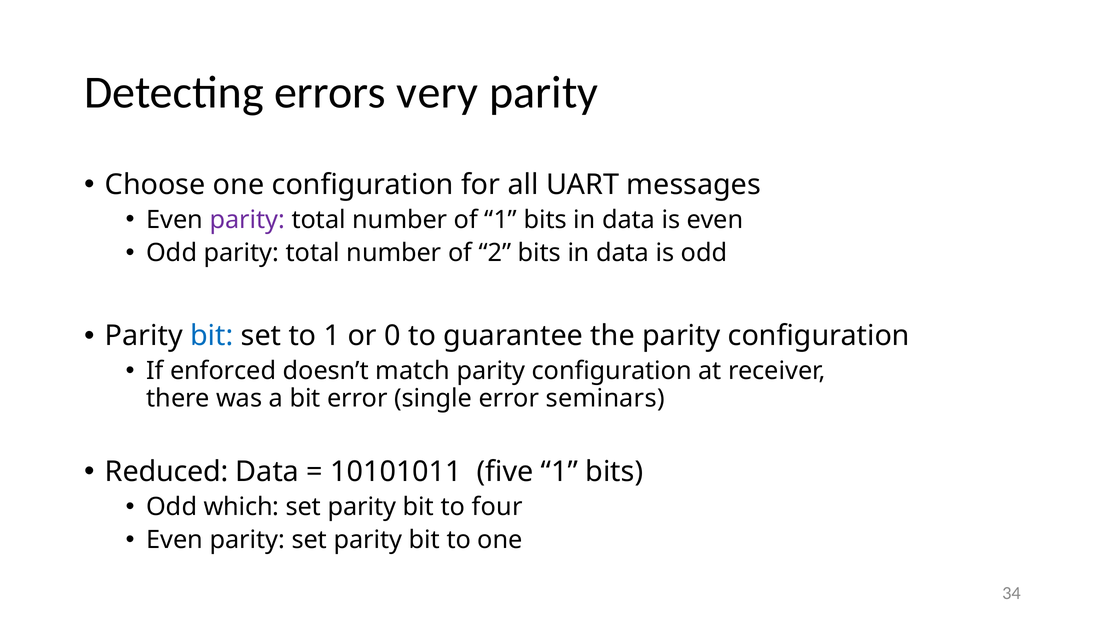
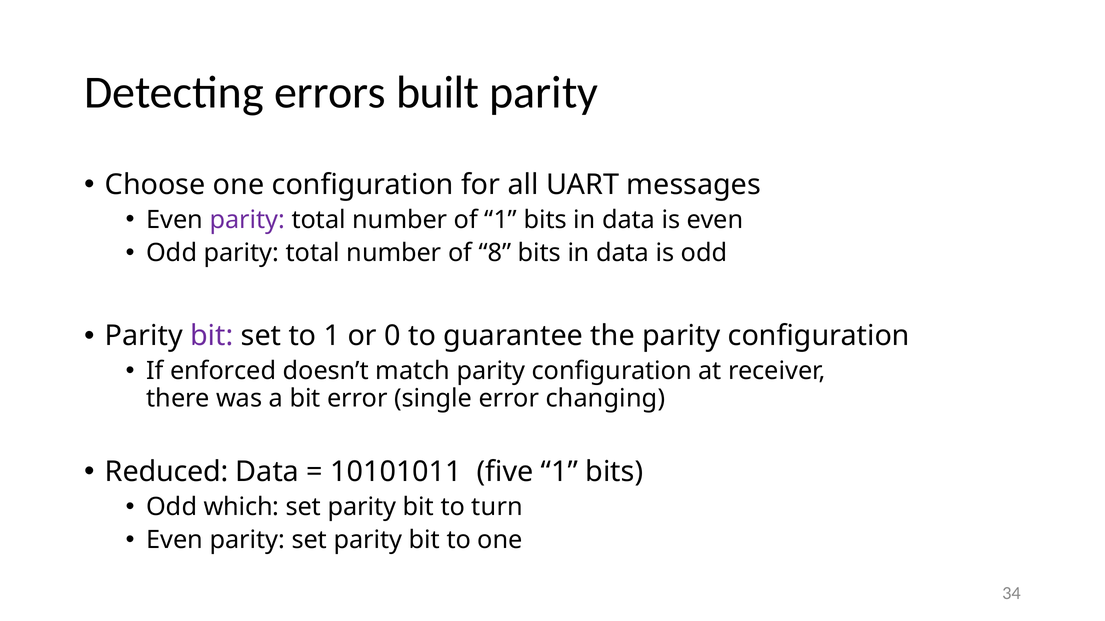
very: very -> built
2: 2 -> 8
bit at (212, 336) colour: blue -> purple
seminars: seminars -> changing
four: four -> turn
